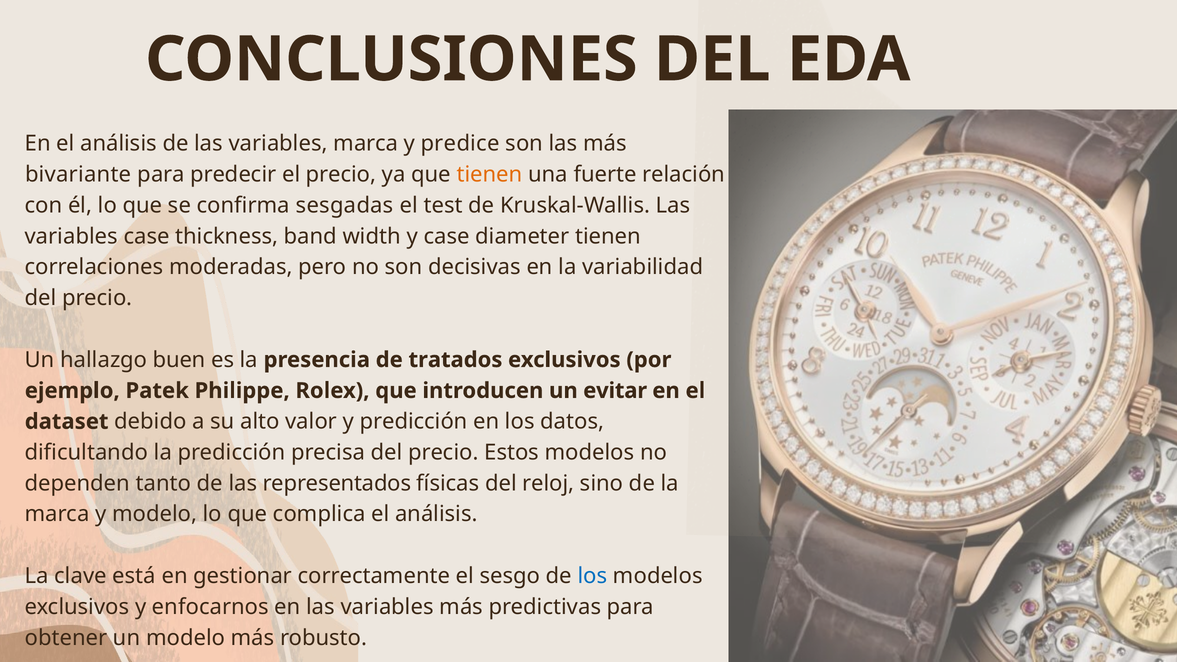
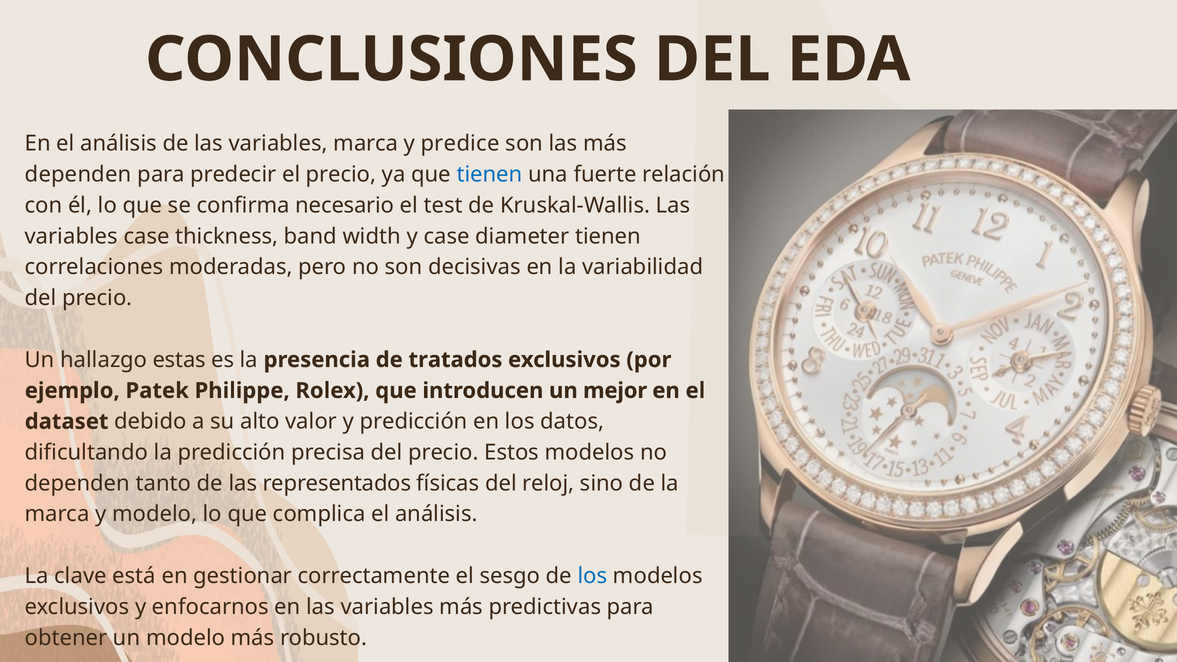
bivariante at (78, 175): bivariante -> dependen
tienen at (490, 175) colour: orange -> blue
sesgadas: sesgadas -> necesario
buen: buen -> estas
evitar: evitar -> mejor
